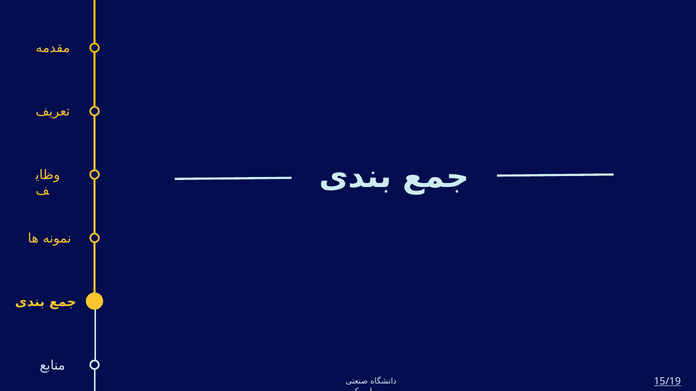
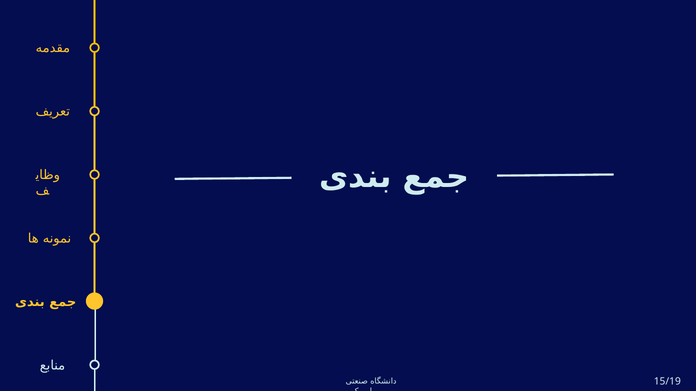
15/19 underline: present -> none
